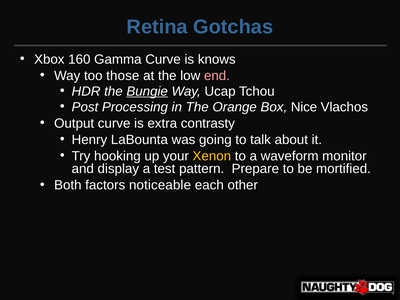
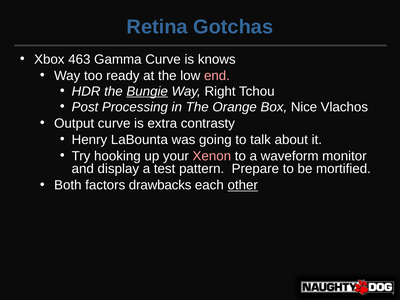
160: 160 -> 463
those: those -> ready
Ucap: Ucap -> Right
Xenon colour: yellow -> pink
noticeable: noticeable -> drawbacks
other underline: none -> present
